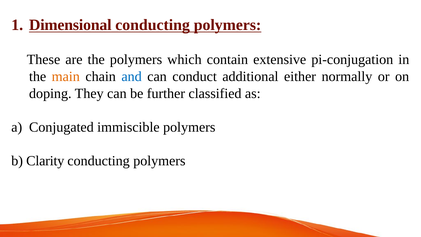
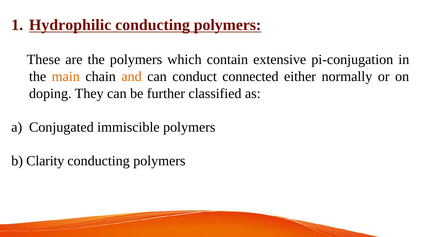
Dimensional: Dimensional -> Hydrophilic
and colour: blue -> orange
additional: additional -> connected
